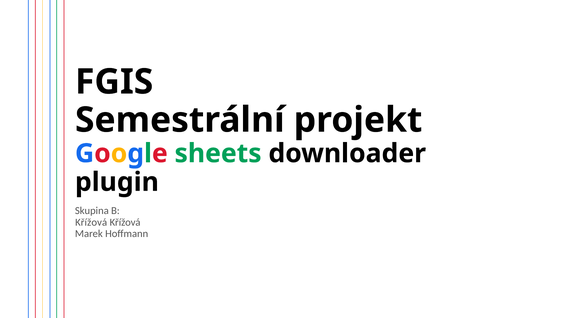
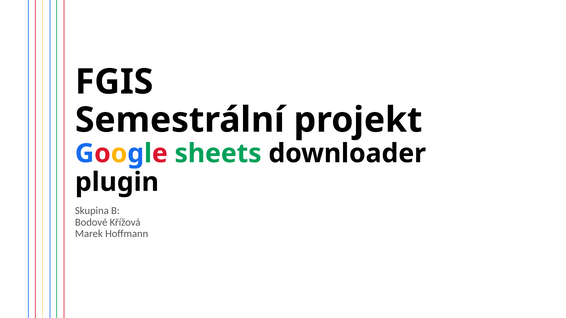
Křížová at (91, 222): Křížová -> Bodové
